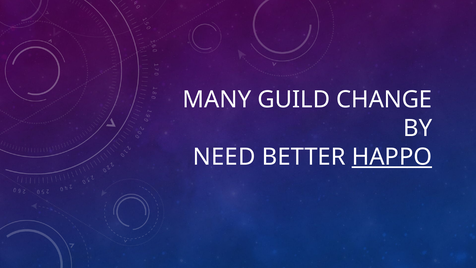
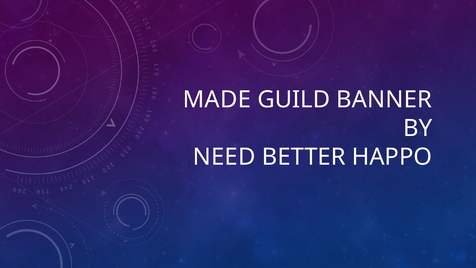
MANY: MANY -> MADE
CHANGE: CHANGE -> BANNER
HAPPO underline: present -> none
